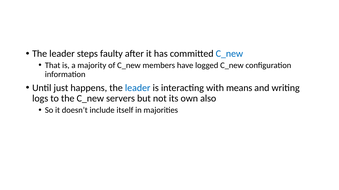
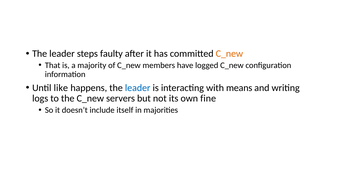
C_new at (229, 54) colour: blue -> orange
just: just -> like
also: also -> fine
